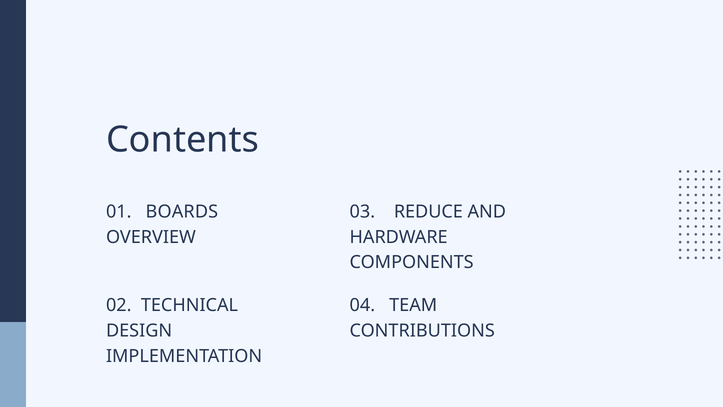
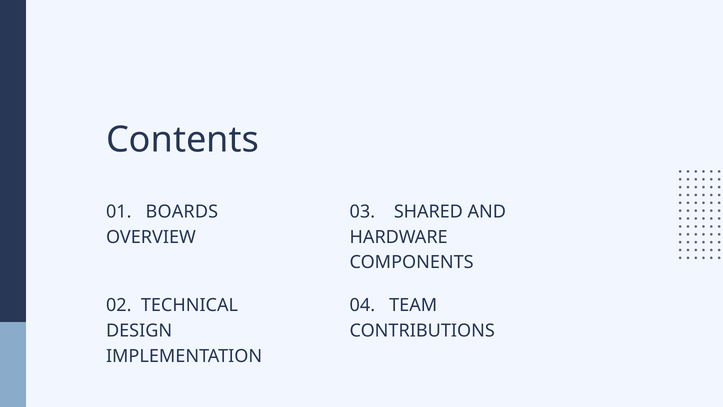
REDUCE: REDUCE -> SHARED
